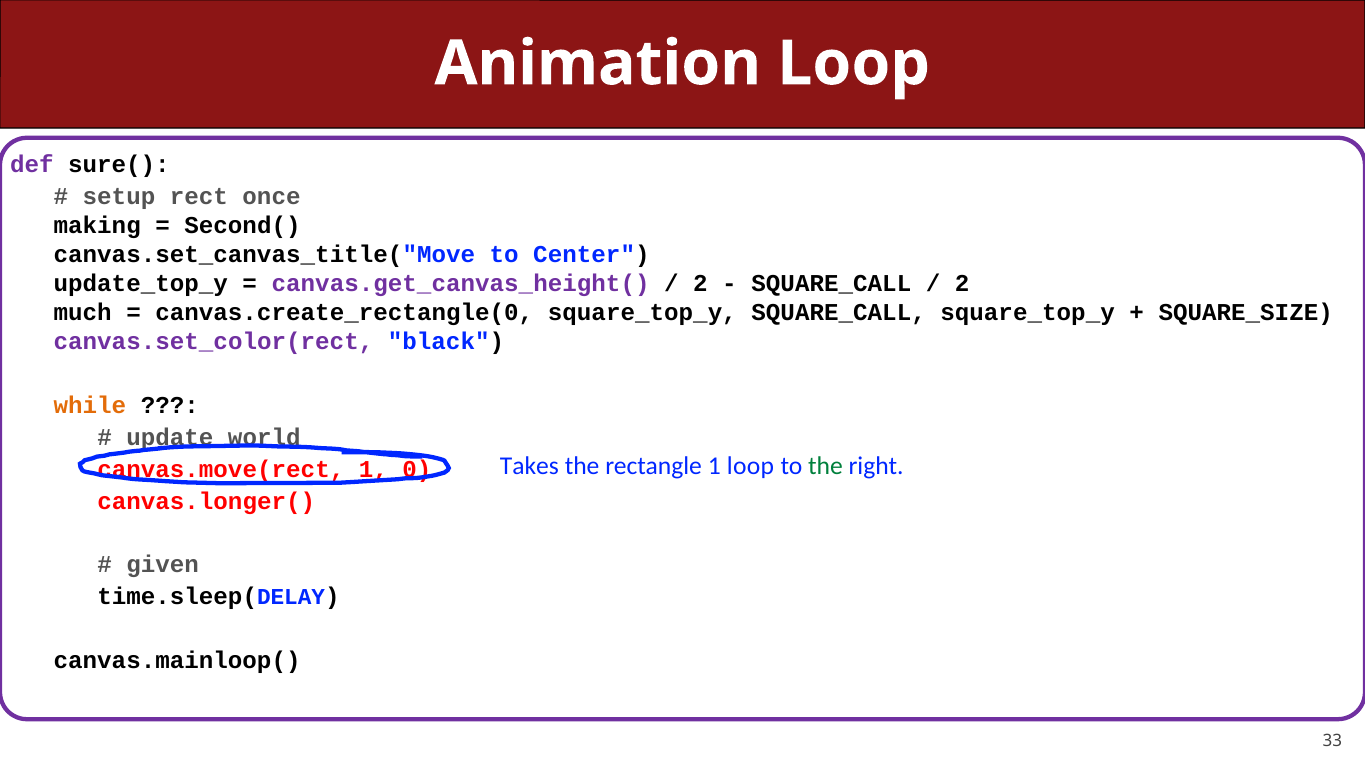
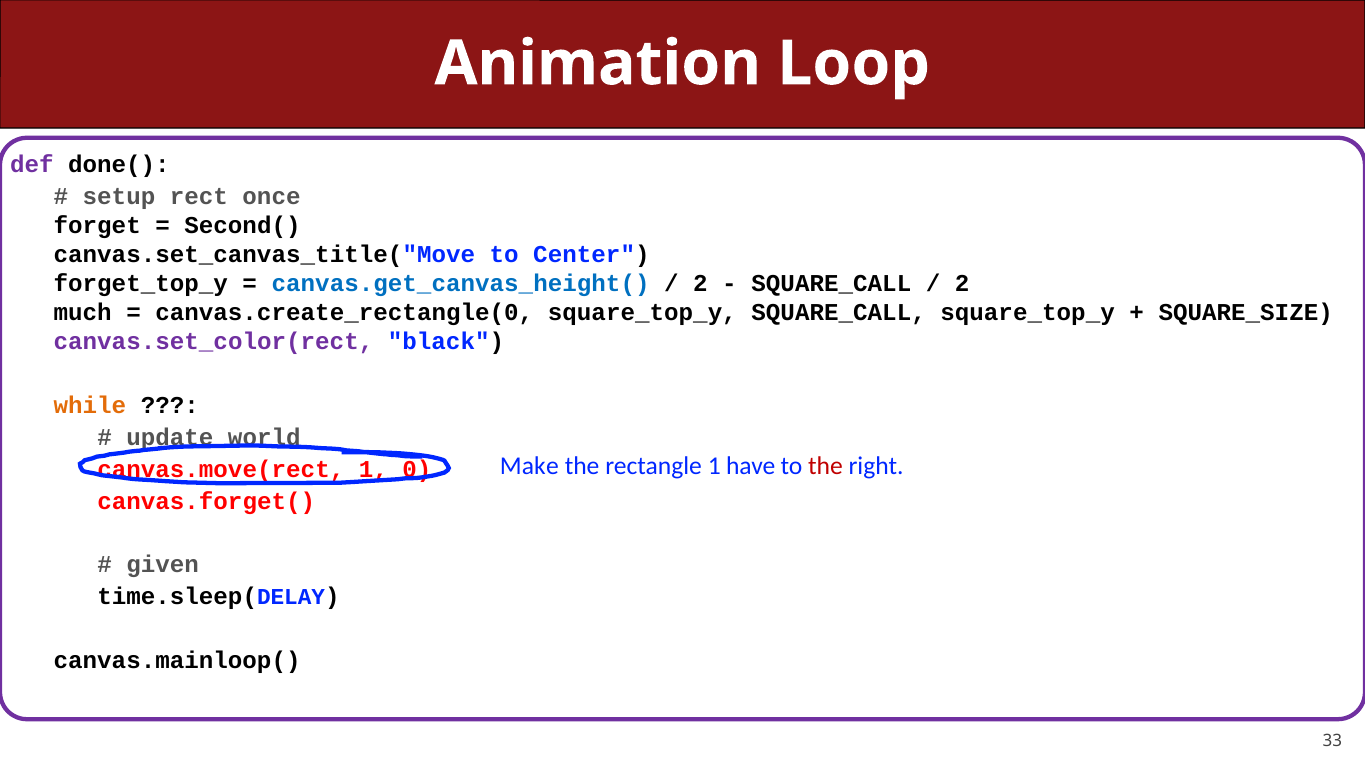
sure(: sure( -> done(
making: making -> forget
update_top_y: update_top_y -> forget_top_y
canvas.get_canvas_height( colour: purple -> blue
Takes: Takes -> Make
1 loop: loop -> have
the at (826, 466) colour: green -> red
canvas.longer(: canvas.longer( -> canvas.forget(
